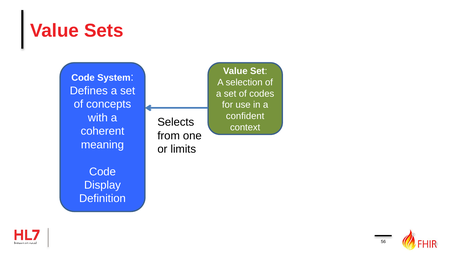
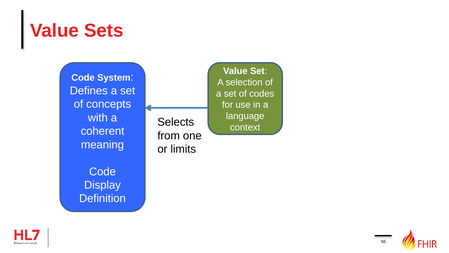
confident: confident -> language
